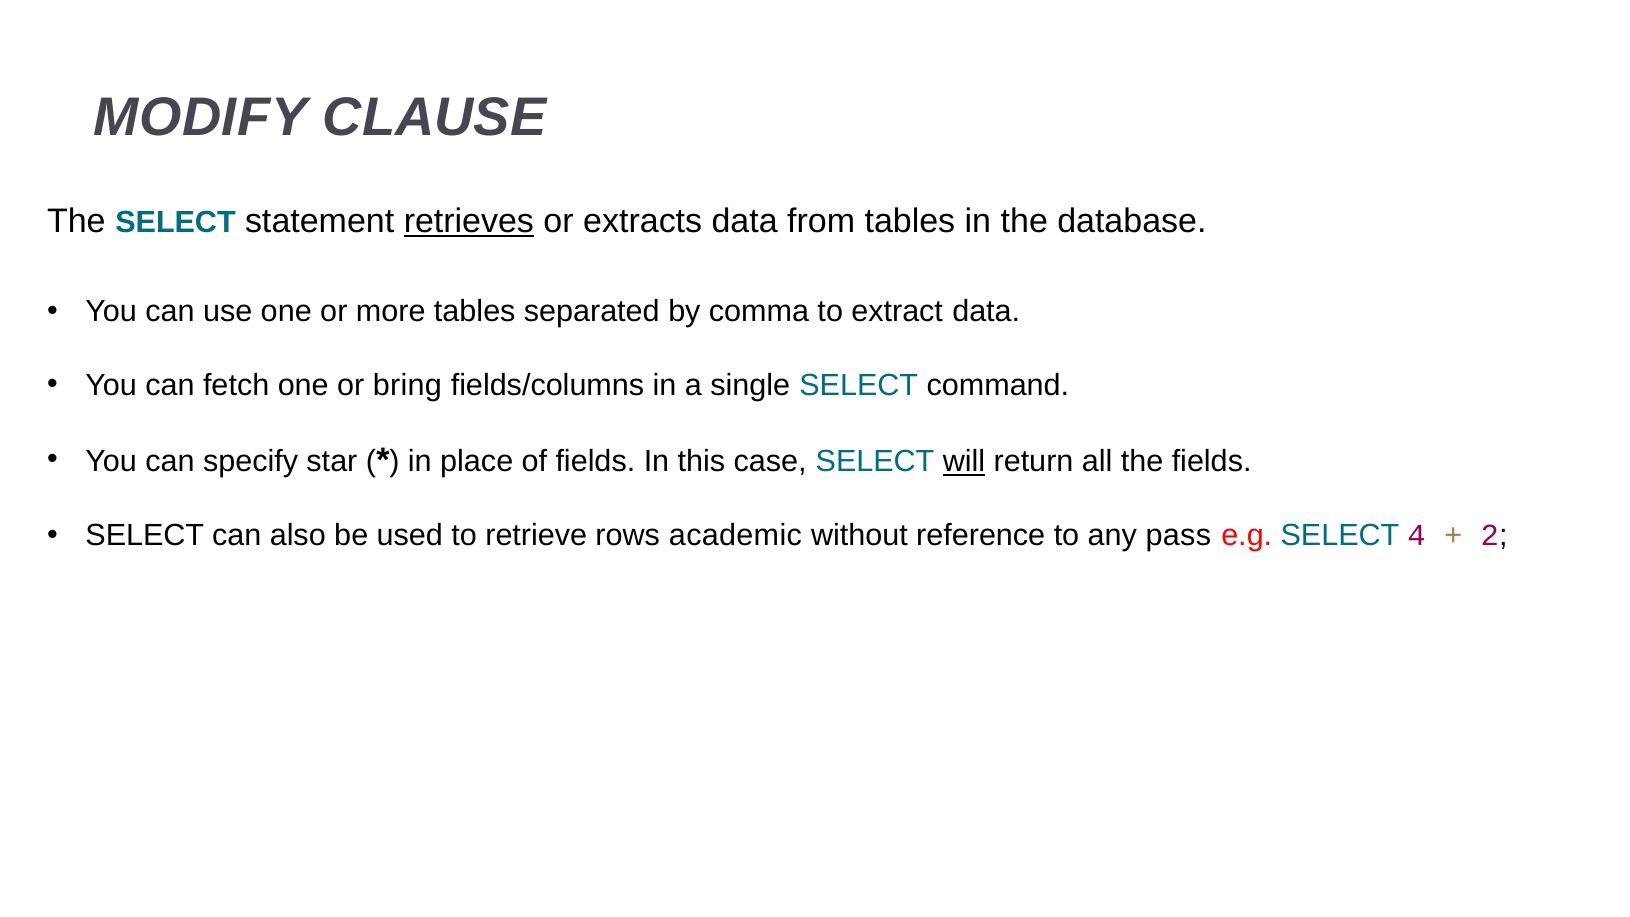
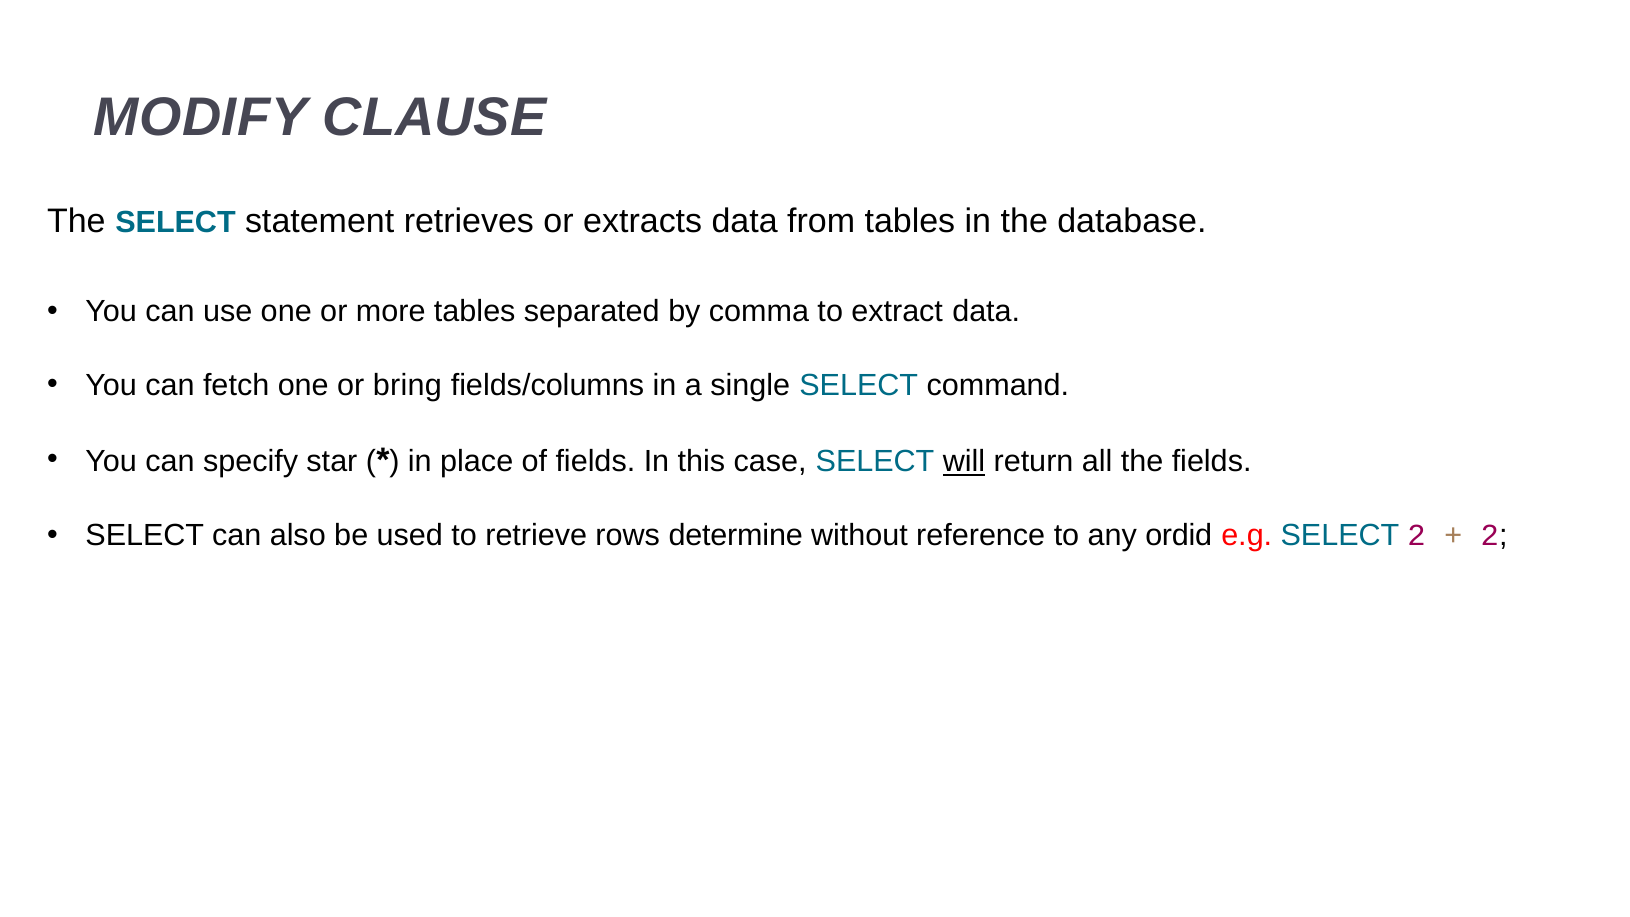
retrieves underline: present -> none
academic: academic -> determine
pass: pass -> ordid
SELECT 4: 4 -> 2
